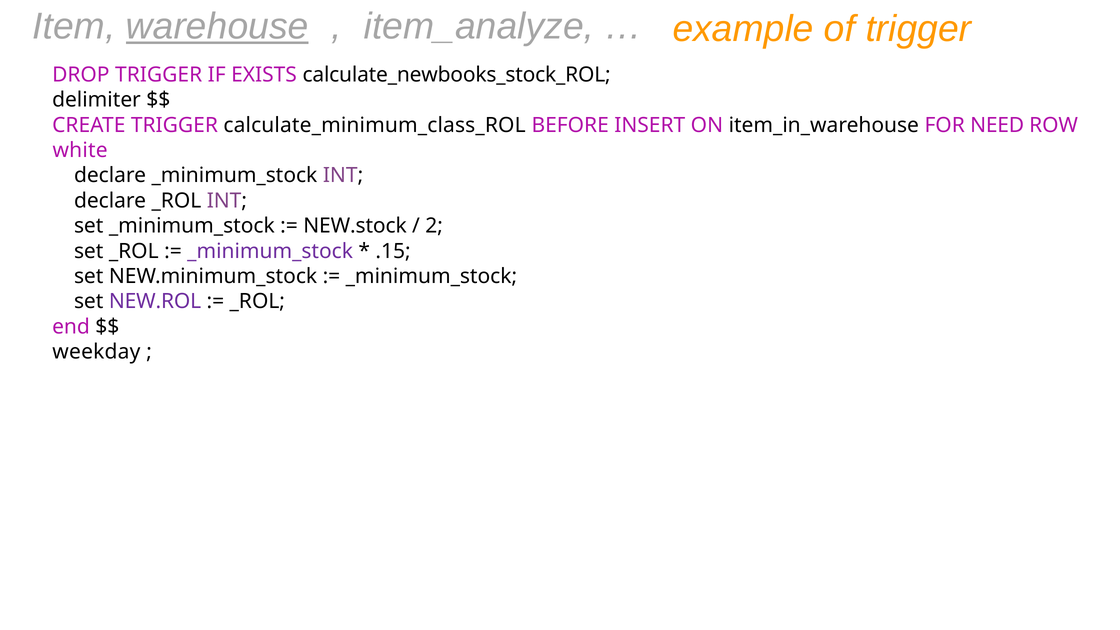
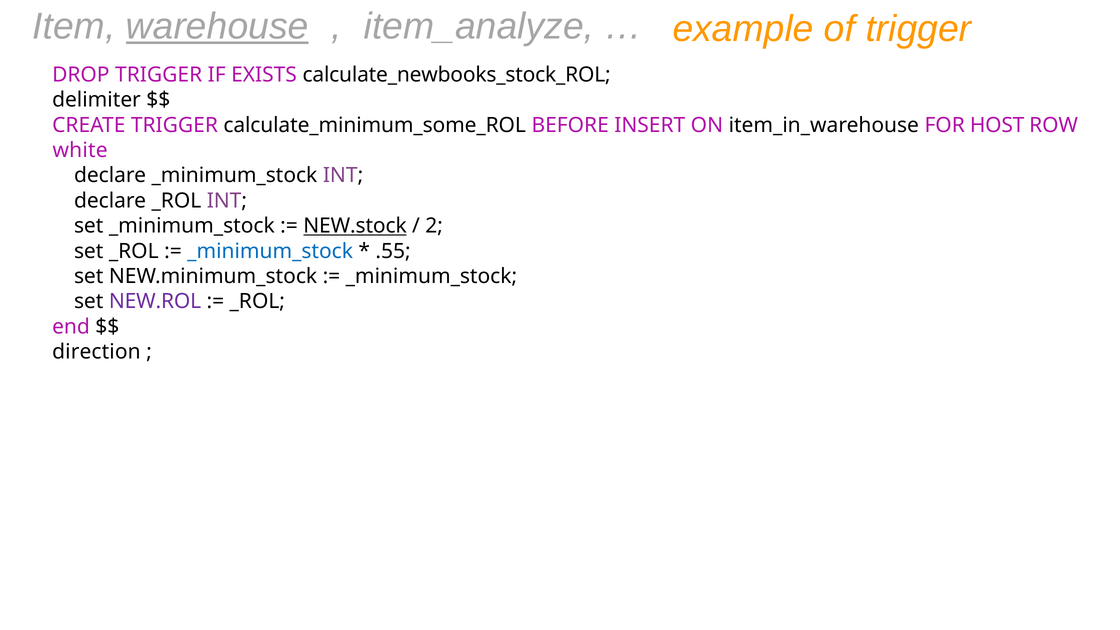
calculate_minimum_class_ROL: calculate_minimum_class_ROL -> calculate_minimum_some_ROL
NEED: NEED -> HOST
NEW.stock underline: none -> present
_minimum_stock at (270, 251) colour: purple -> blue
.15: .15 -> .55
weekday: weekday -> direction
